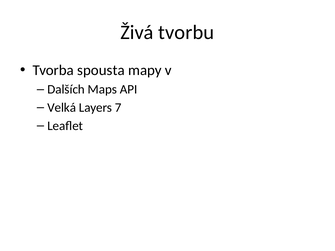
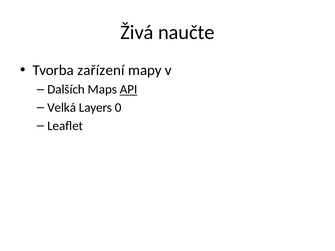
tvorbu: tvorbu -> naučte
spousta: spousta -> zařízení
API underline: none -> present
7: 7 -> 0
